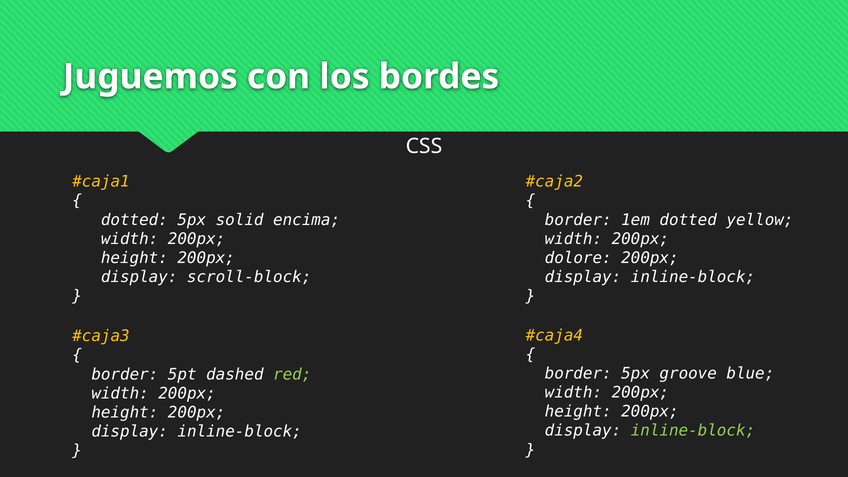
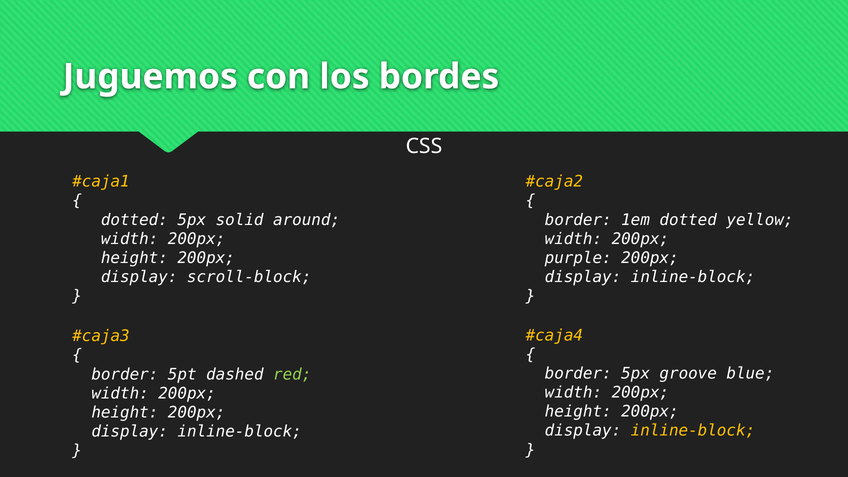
encima: encima -> around
dolore: dolore -> purple
inline-block at (693, 431) colour: light green -> yellow
